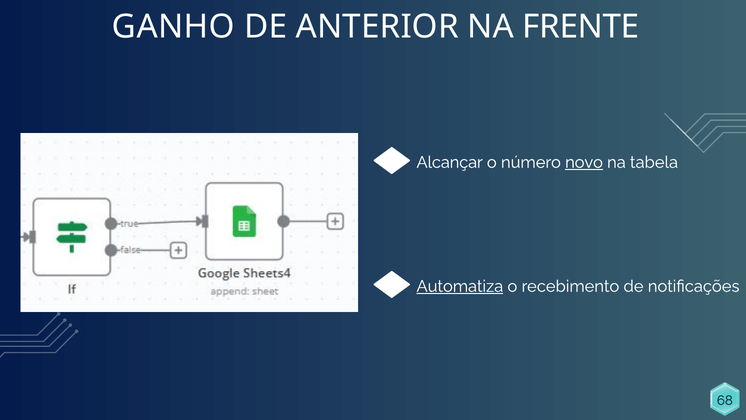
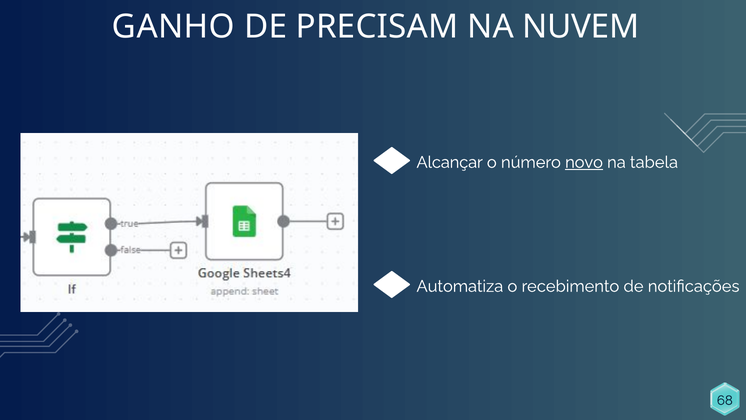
ANTERIOR: ANTERIOR -> PRECISAM
FRENTE: FRENTE -> NUVEM
Automatiza underline: present -> none
